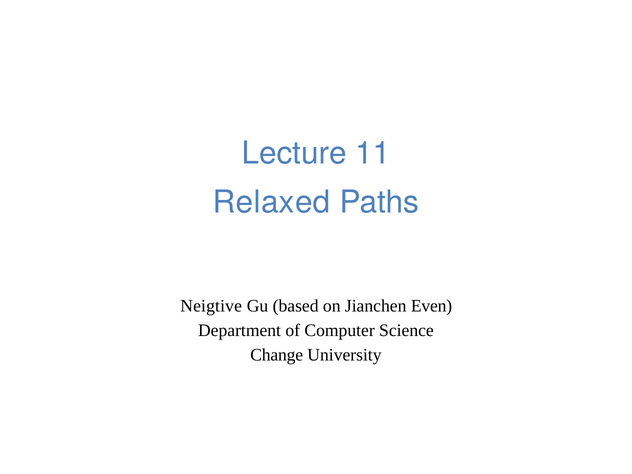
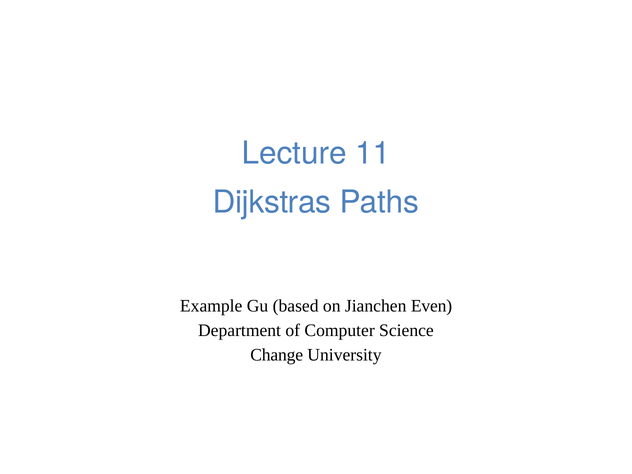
Relaxed: Relaxed -> Dijkstras
Neigtive: Neigtive -> Example
